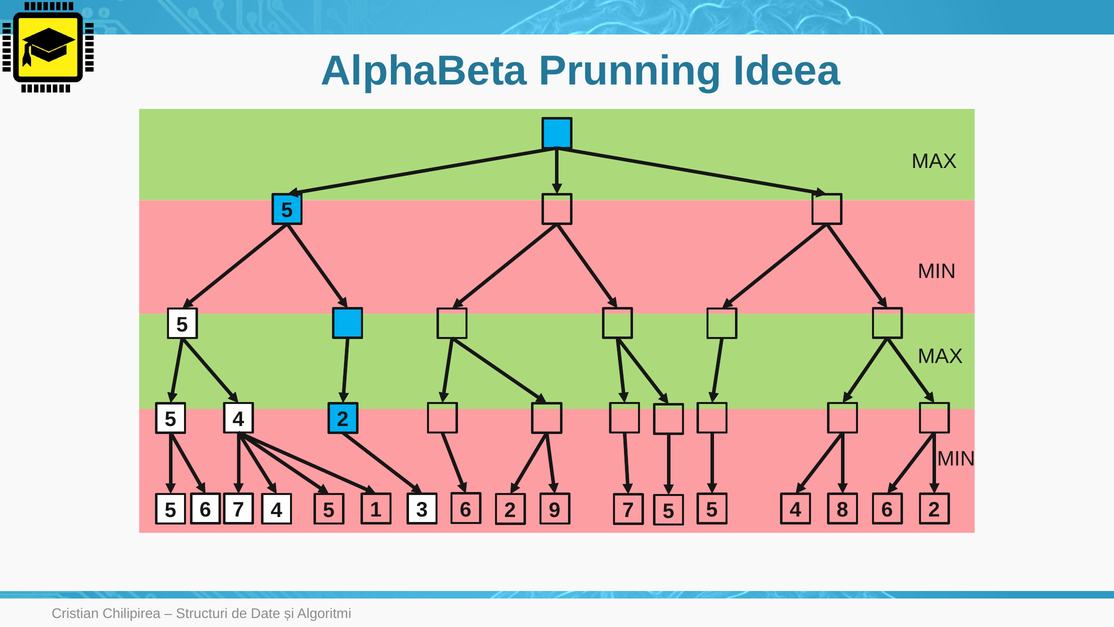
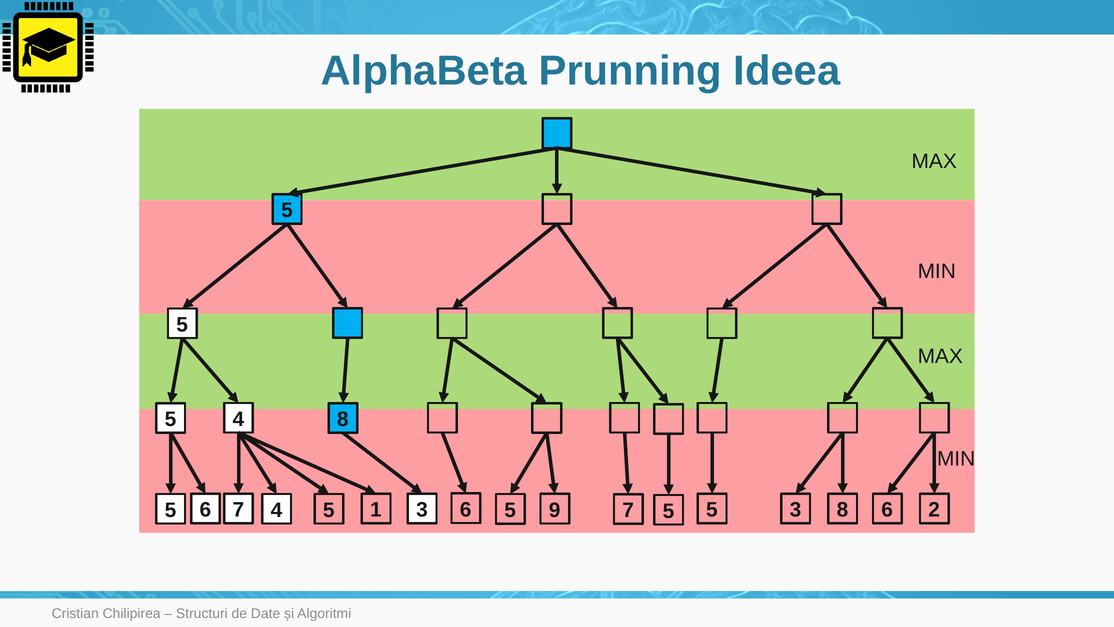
2 at (343, 419): 2 -> 8
2 at (510, 510): 2 -> 5
6 4: 4 -> 3
